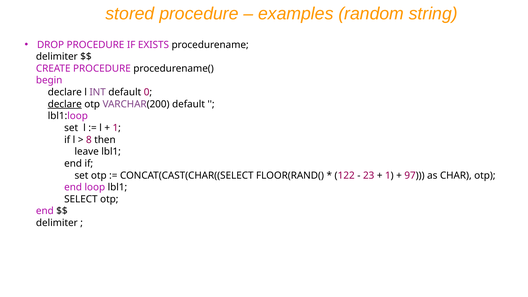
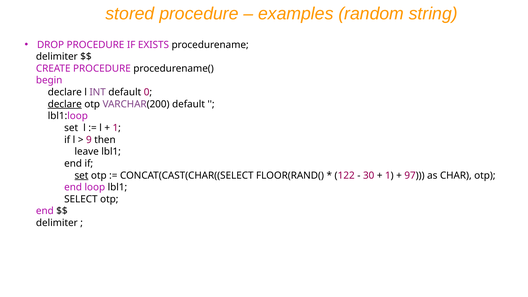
8: 8 -> 9
set at (81, 175) underline: none -> present
23: 23 -> 30
